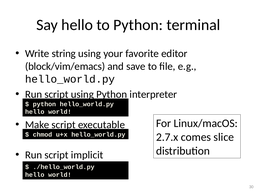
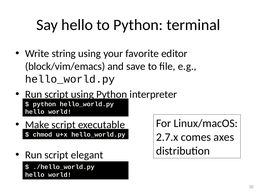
slice: slice -> axes
implicit: implicit -> elegant
